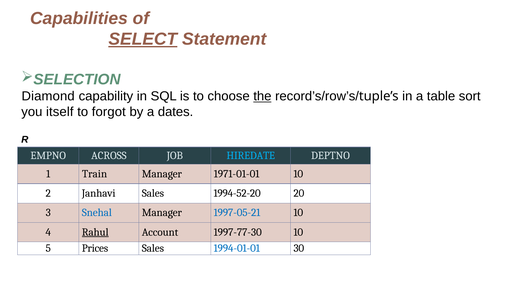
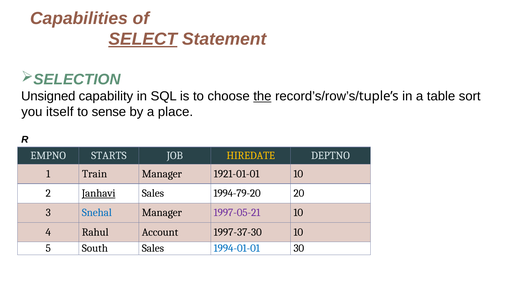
Diamond: Diamond -> Unsigned
forgot: forgot -> sense
dates: dates -> place
ACROSS: ACROSS -> STARTS
HIREDATE colour: light blue -> yellow
1971-01-01: 1971-01-01 -> 1921-01-01
Janhavi underline: none -> present
1994-52-20: 1994-52-20 -> 1994-79-20
1997-05-21 colour: blue -> purple
Rahul underline: present -> none
1997-77-30: 1997-77-30 -> 1997-37-30
Prices: Prices -> South
